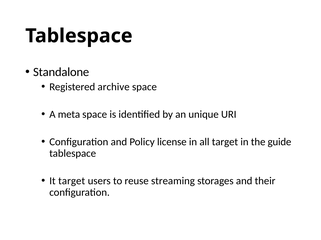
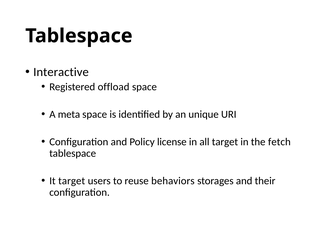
Standalone: Standalone -> Interactive
archive: archive -> offload
guide: guide -> fetch
streaming: streaming -> behaviors
